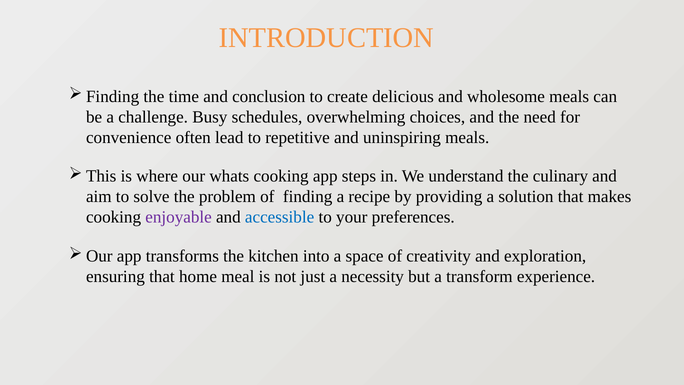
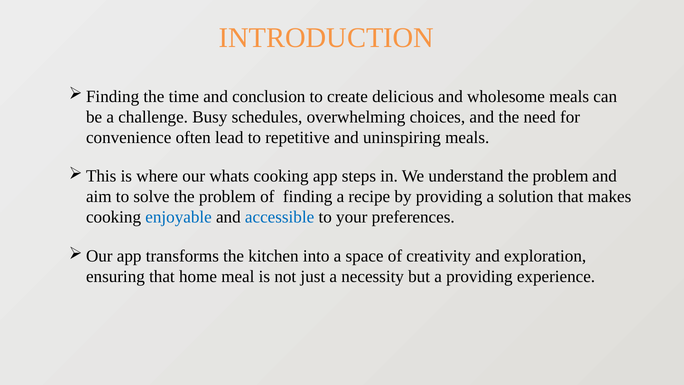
understand the culinary: culinary -> problem
enjoyable colour: purple -> blue
a transform: transform -> providing
